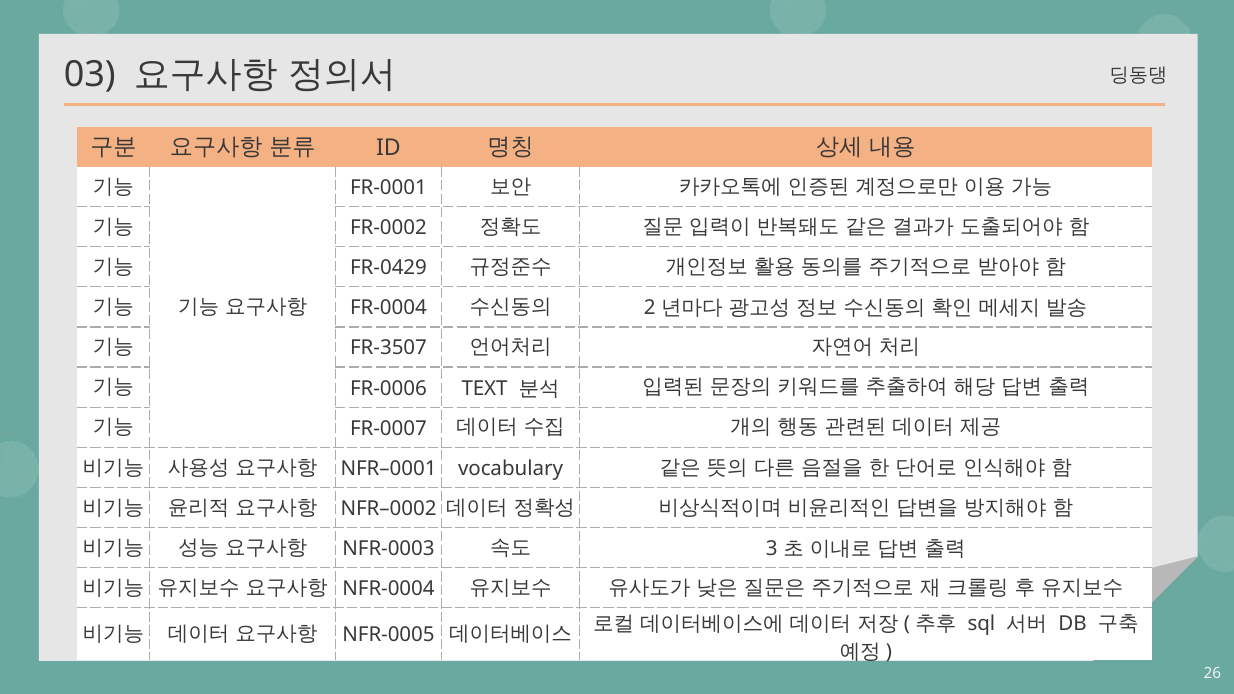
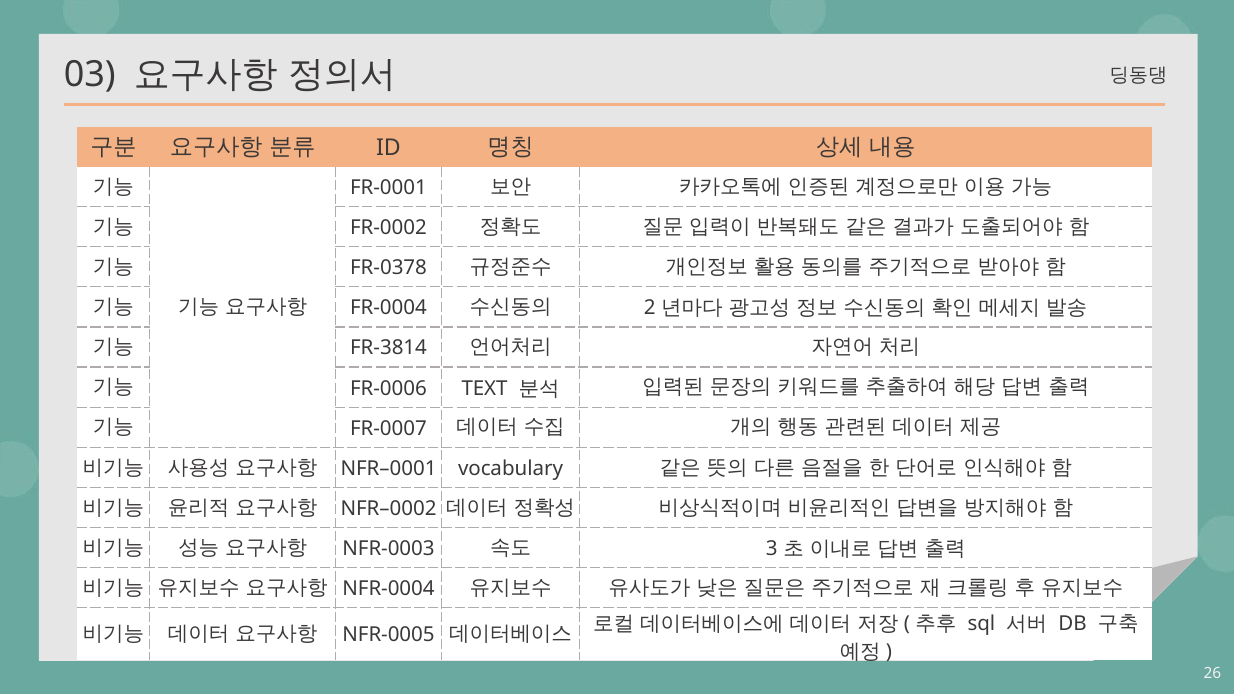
FR-0429: FR-0429 -> FR-0378
FR-3507: FR-3507 -> FR-3814
